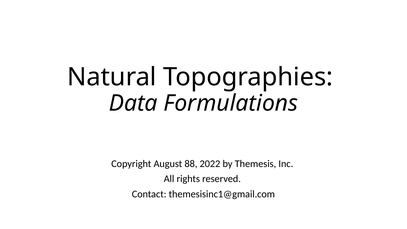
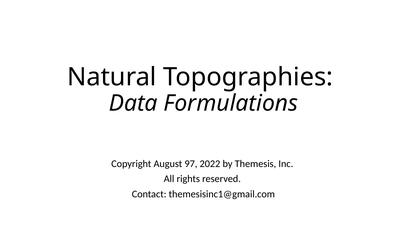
88: 88 -> 97
